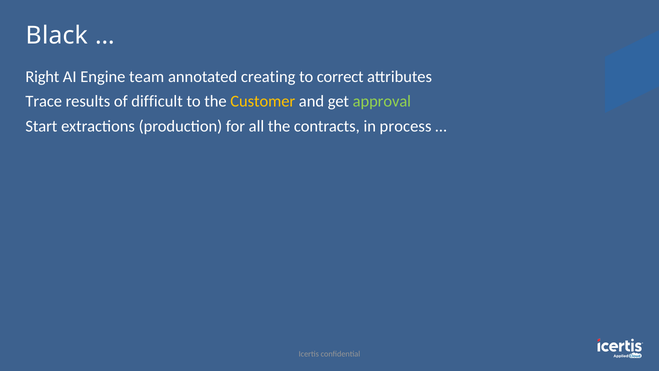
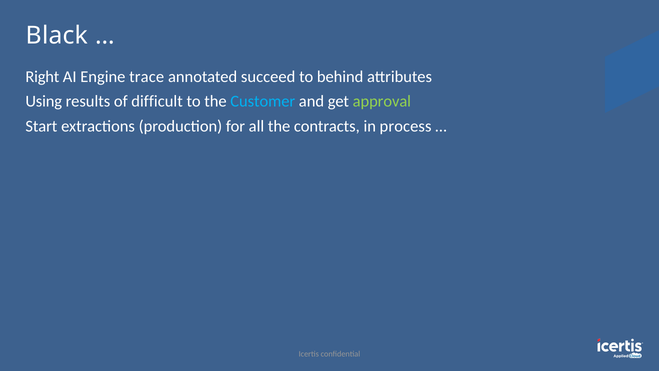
team: team -> trace
creating: creating -> succeed
correct: correct -> behind
Trace: Trace -> Using
Customer colour: yellow -> light blue
